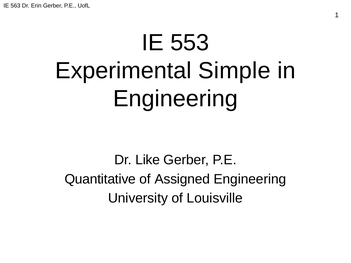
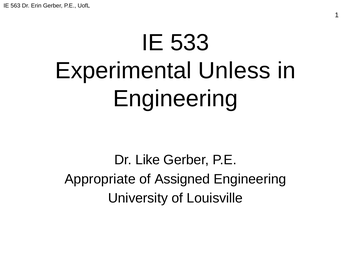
553: 553 -> 533
Simple: Simple -> Unless
Quantitative: Quantitative -> Appropriate
